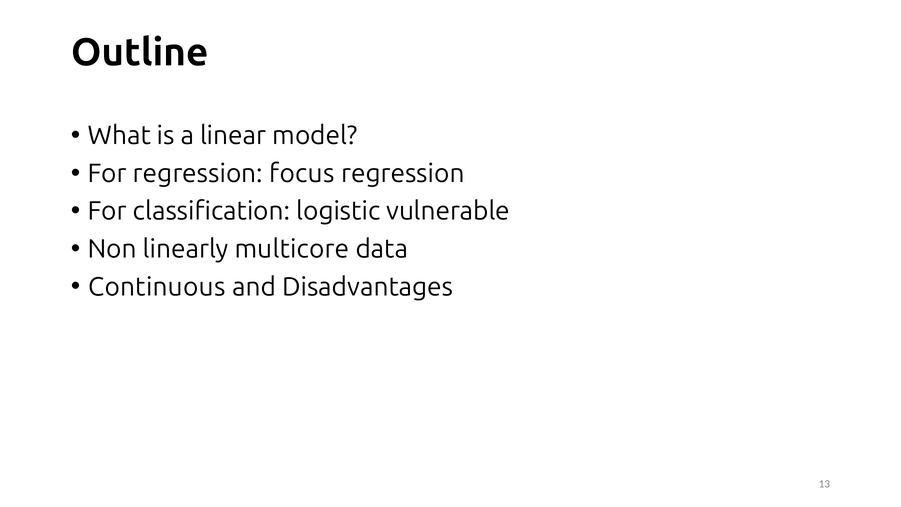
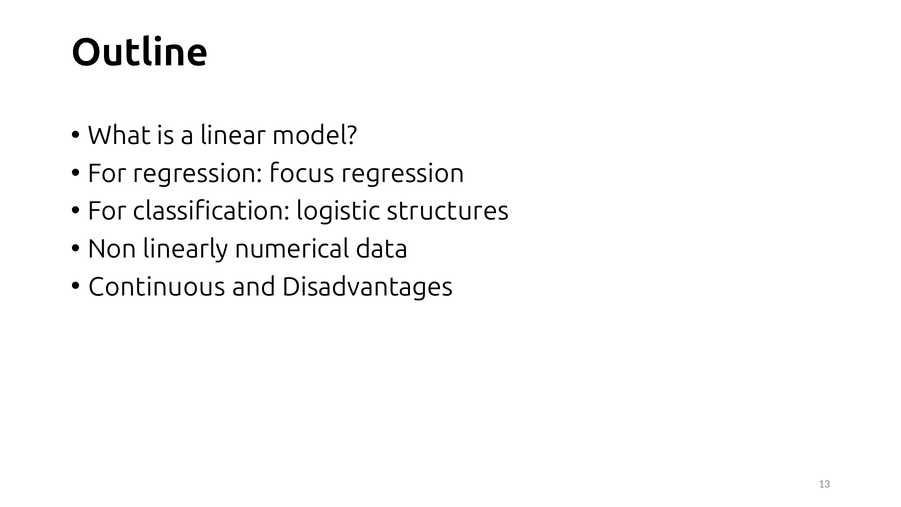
vulnerable: vulnerable -> structures
multicore: multicore -> numerical
